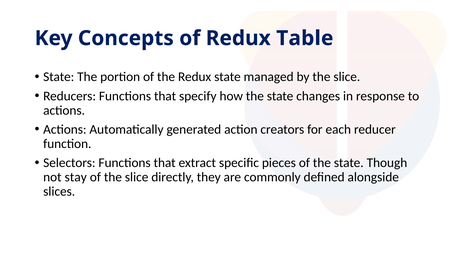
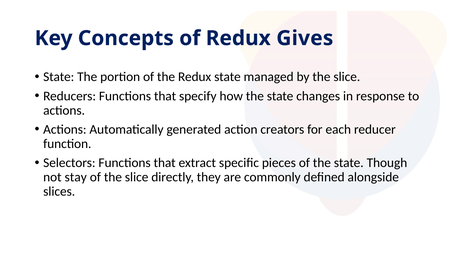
Table: Table -> Gives
